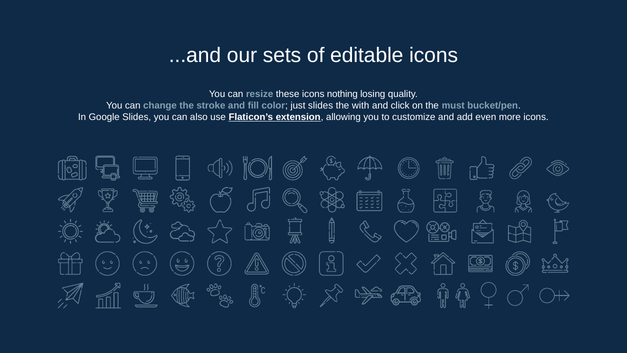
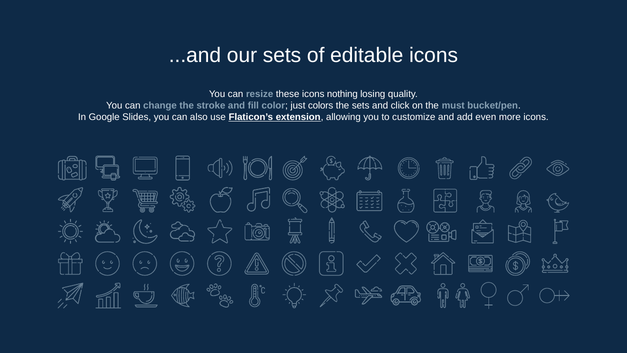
just slides: slides -> colors
the with: with -> sets
